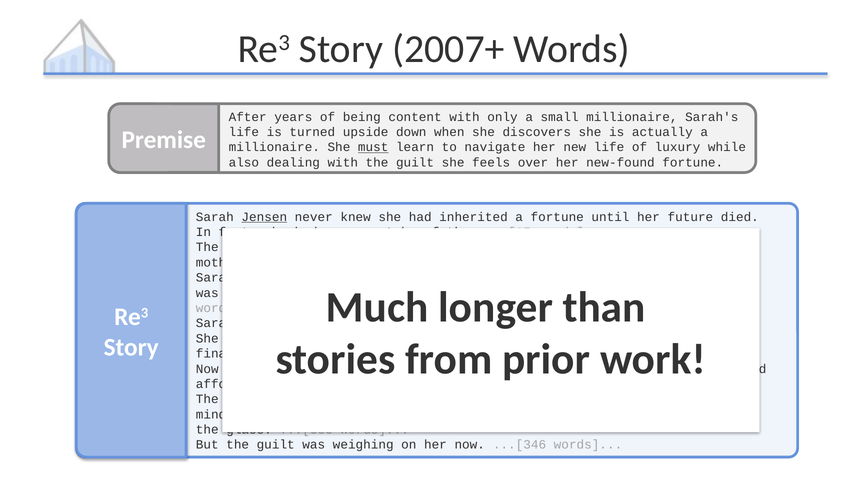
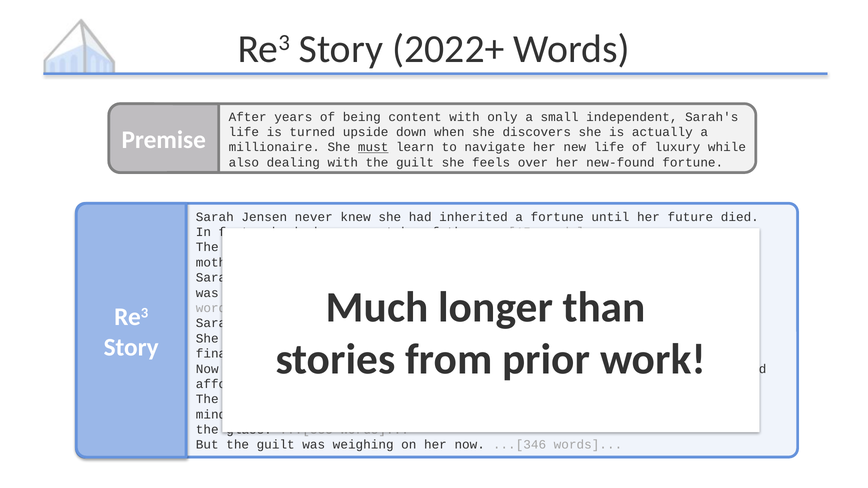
2007+: 2007+ -> 2022+
small millionaire: millionaire -> independent
Jensen underline: present -> none
